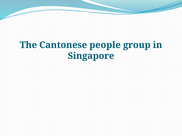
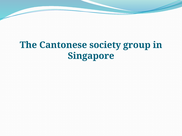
people: people -> society
